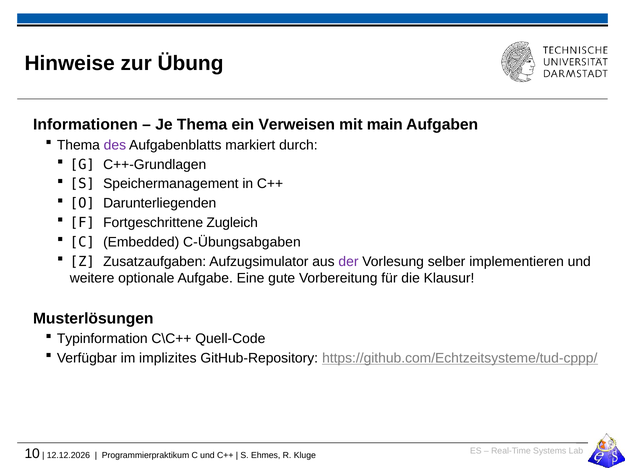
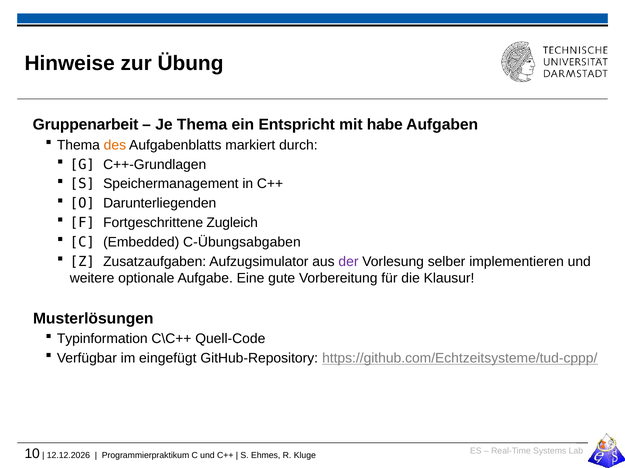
Informationen: Informationen -> Gruppenarbeit
Verweisen: Verweisen -> Entspricht
main: main -> habe
des colour: purple -> orange
implizites: implizites -> eingefügt
